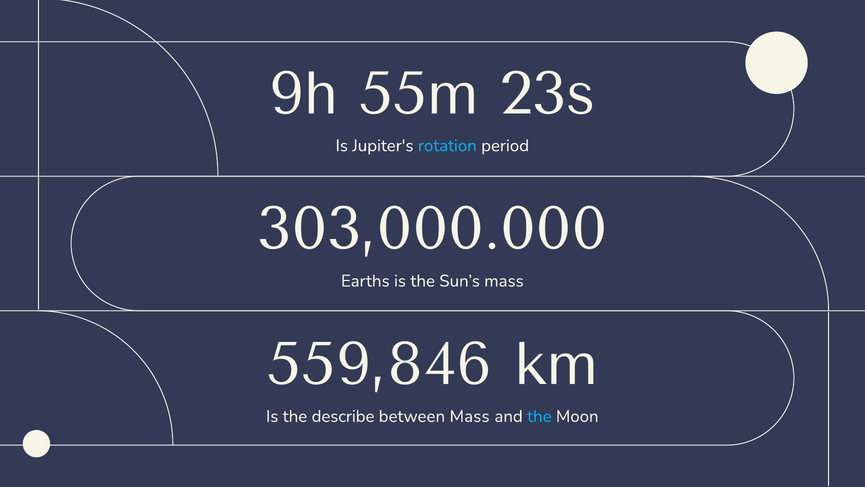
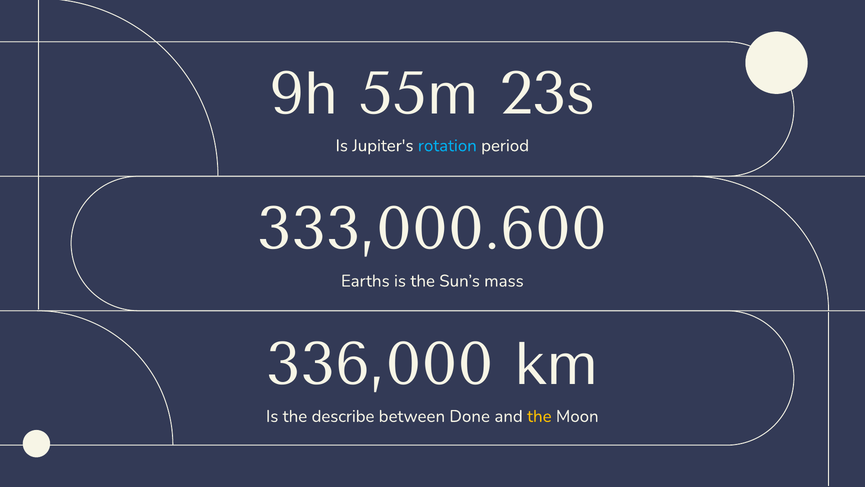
303,000.000: 303,000.000 -> 333,000.600
559,846: 559,846 -> 336,000
between Mass: Mass -> Done
the at (539, 416) colour: light blue -> yellow
